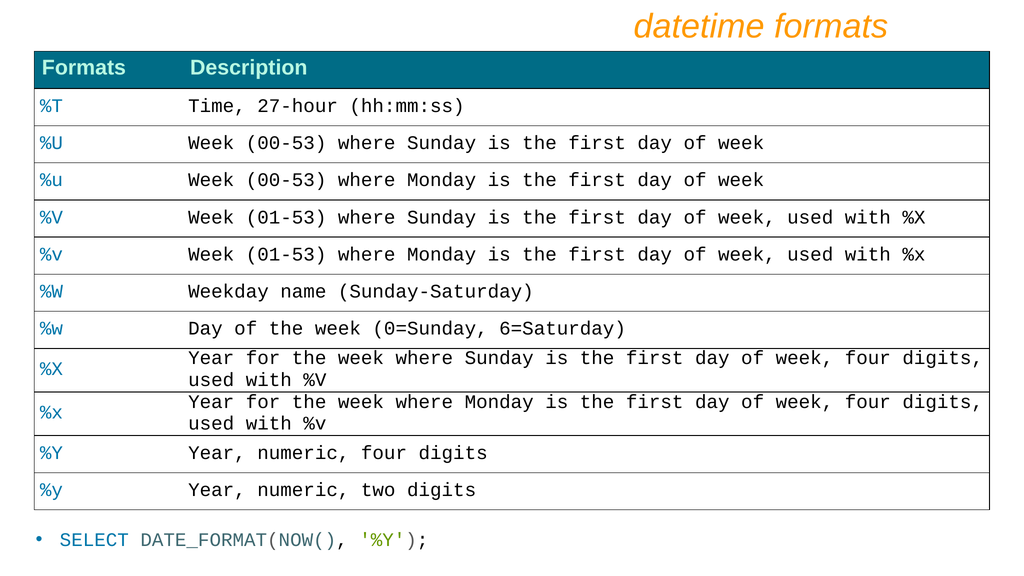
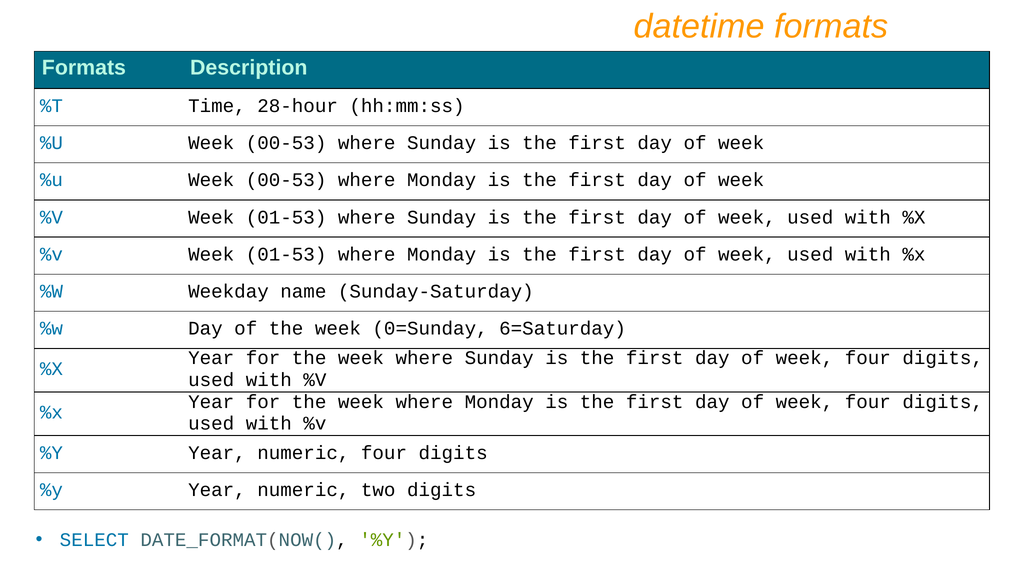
27-hour: 27-hour -> 28-hour
